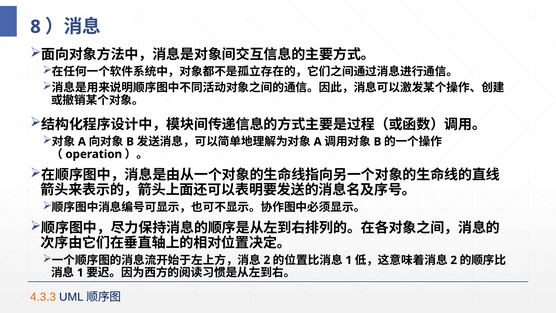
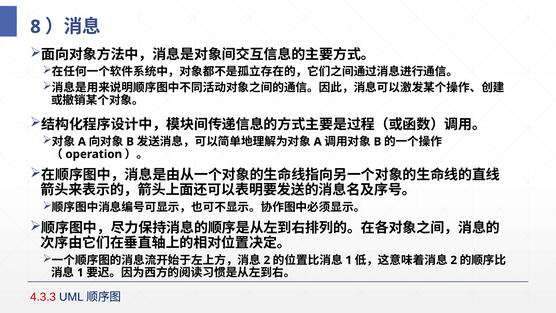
4.3.3 colour: orange -> red
